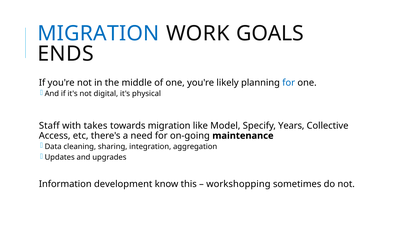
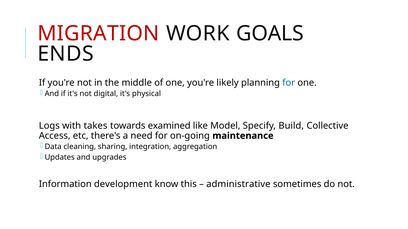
MIGRATION at (98, 34) colour: blue -> red
Staff: Staff -> Logs
towards migration: migration -> examined
Years: Years -> Build
workshopping: workshopping -> administrative
